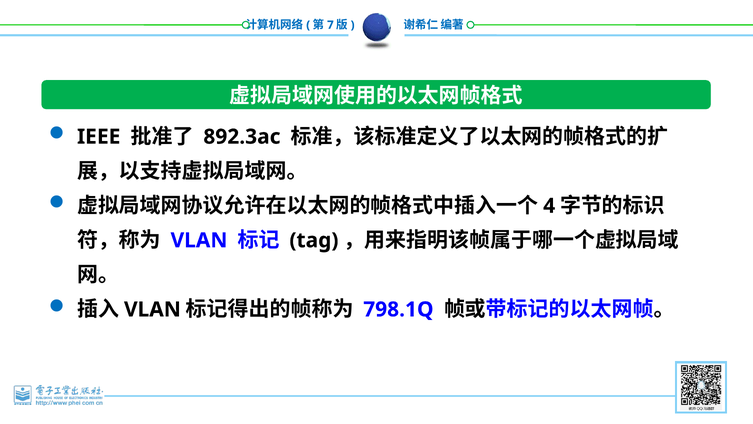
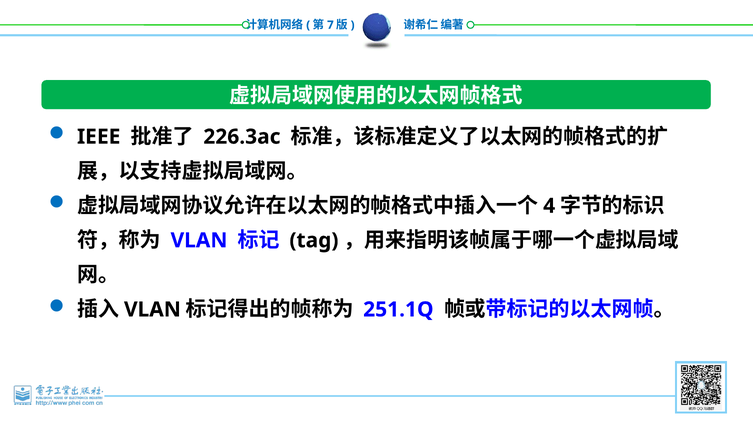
892.3ac: 892.3ac -> 226.3ac
798.1Q: 798.1Q -> 251.1Q
